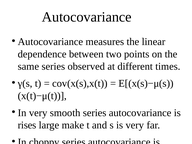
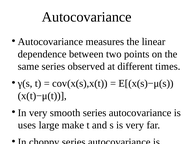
rises: rises -> uses
